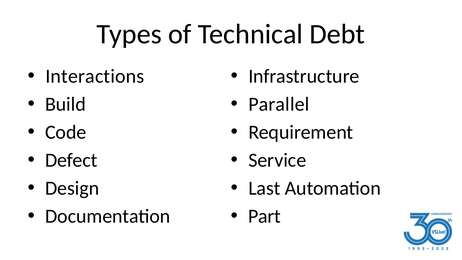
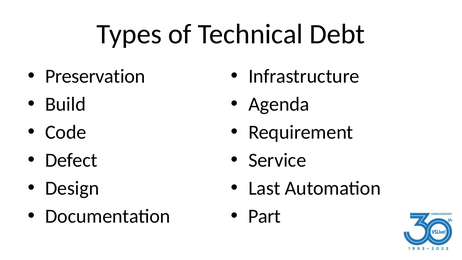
Interactions: Interactions -> Preservation
Parallel: Parallel -> Agenda
